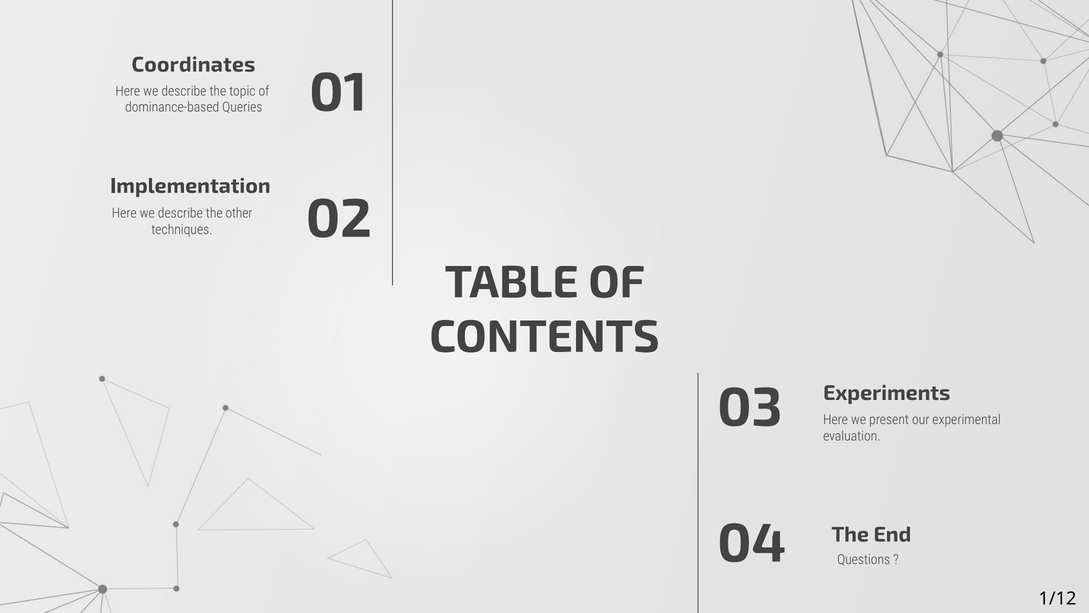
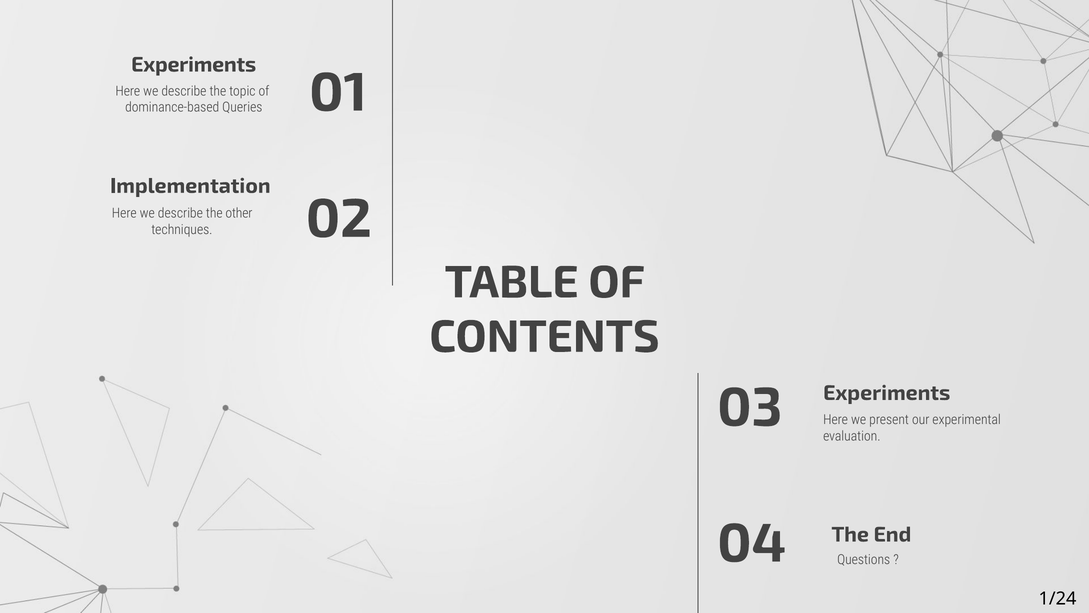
Coordinates at (193, 65): Coordinates -> Experiments
1/12: 1/12 -> 1/24
